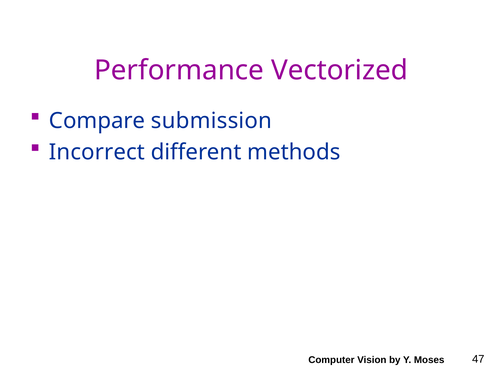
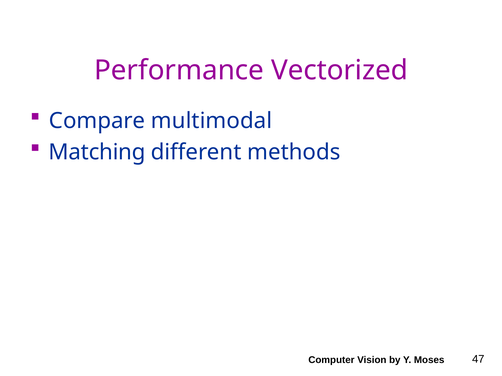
submission: submission -> multimodal
Incorrect: Incorrect -> Matching
